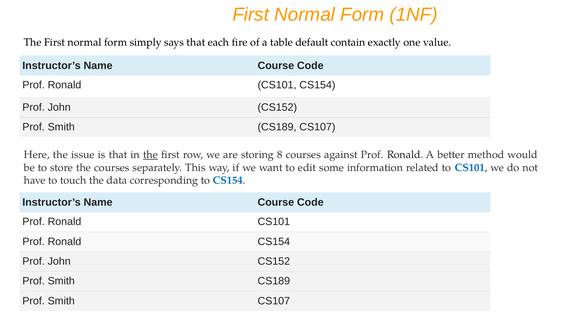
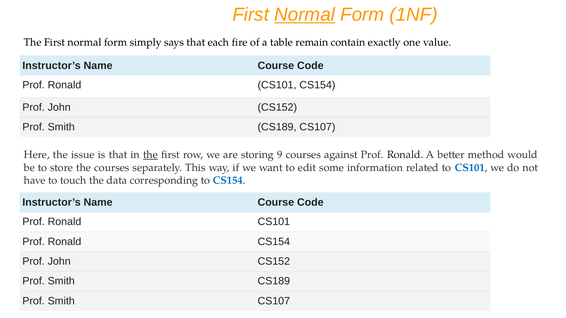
Normal at (305, 15) underline: none -> present
default: default -> remain
8: 8 -> 9
